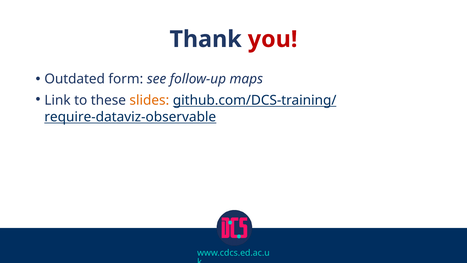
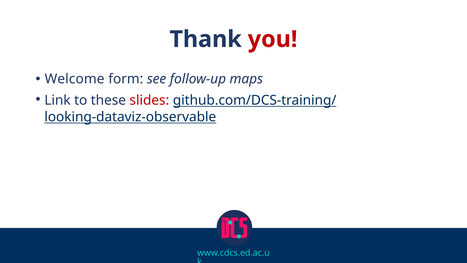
Outdated: Outdated -> Welcome
slides colour: orange -> red
require-dataviz-observable: require-dataviz-observable -> looking-dataviz-observable
